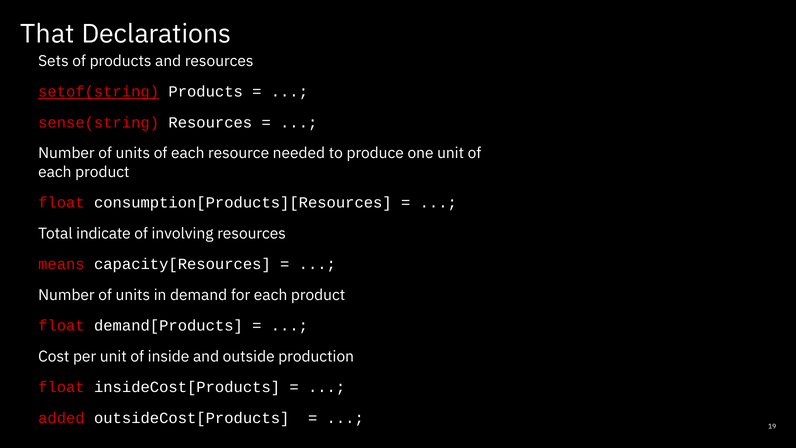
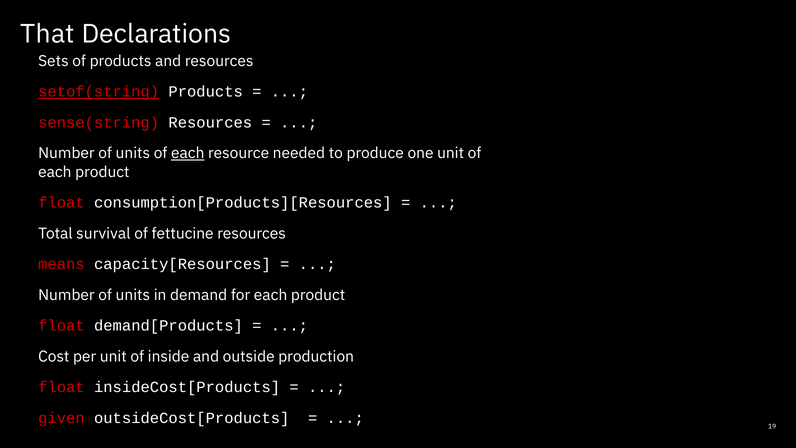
each at (188, 153) underline: none -> present
indicate: indicate -> survival
involving: involving -> fettucine
added: added -> given
